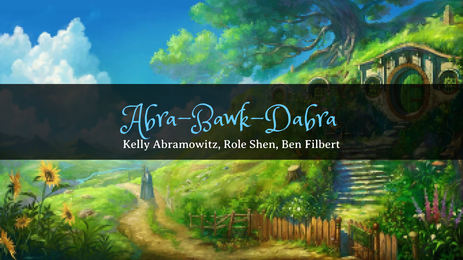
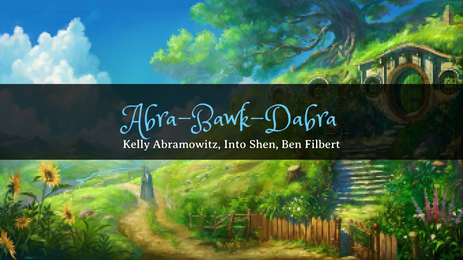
Role: Role -> Into
